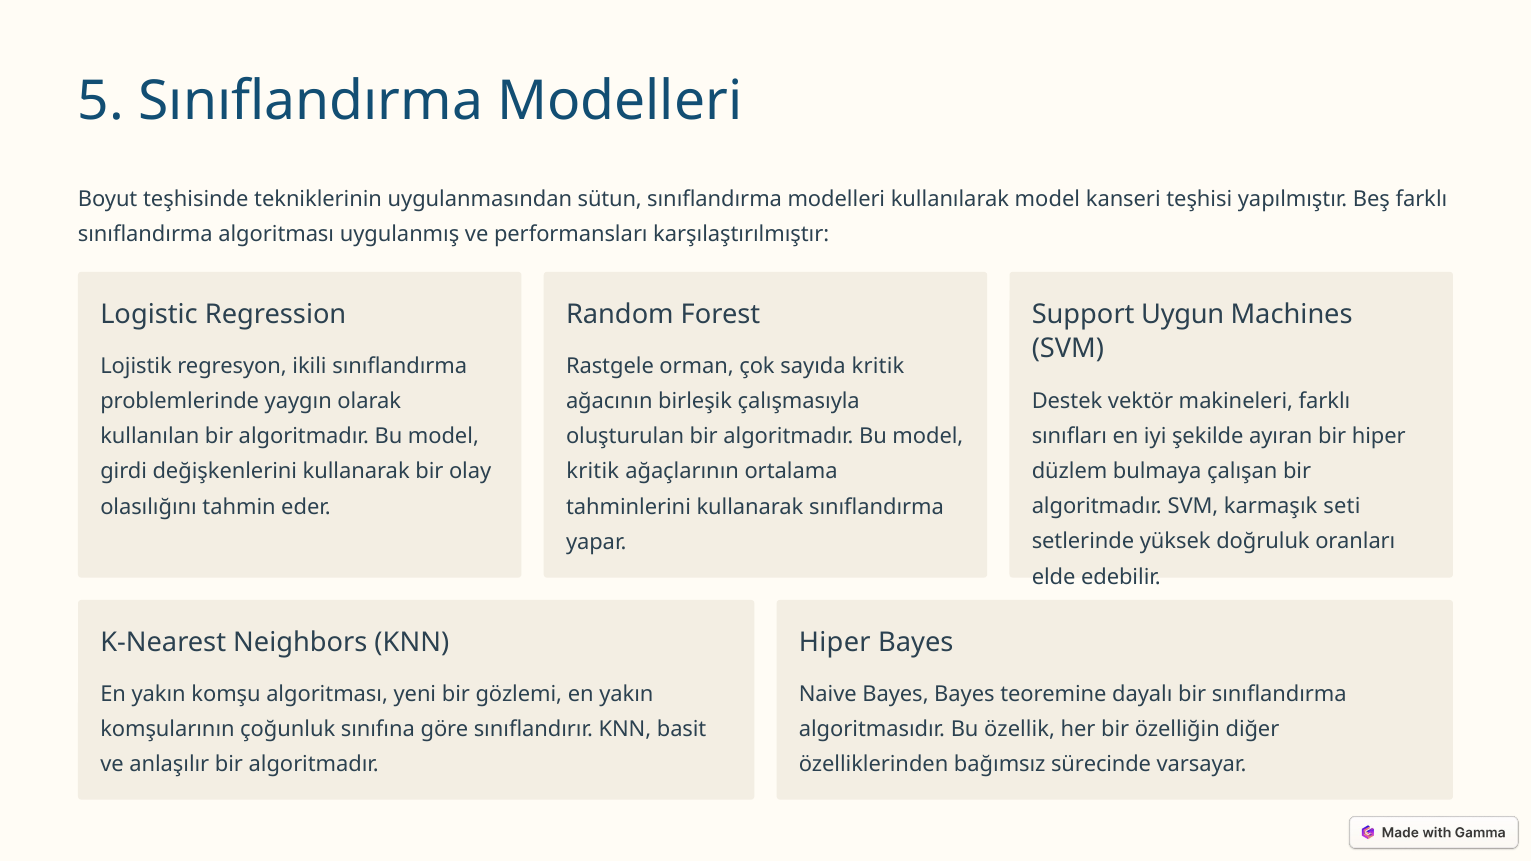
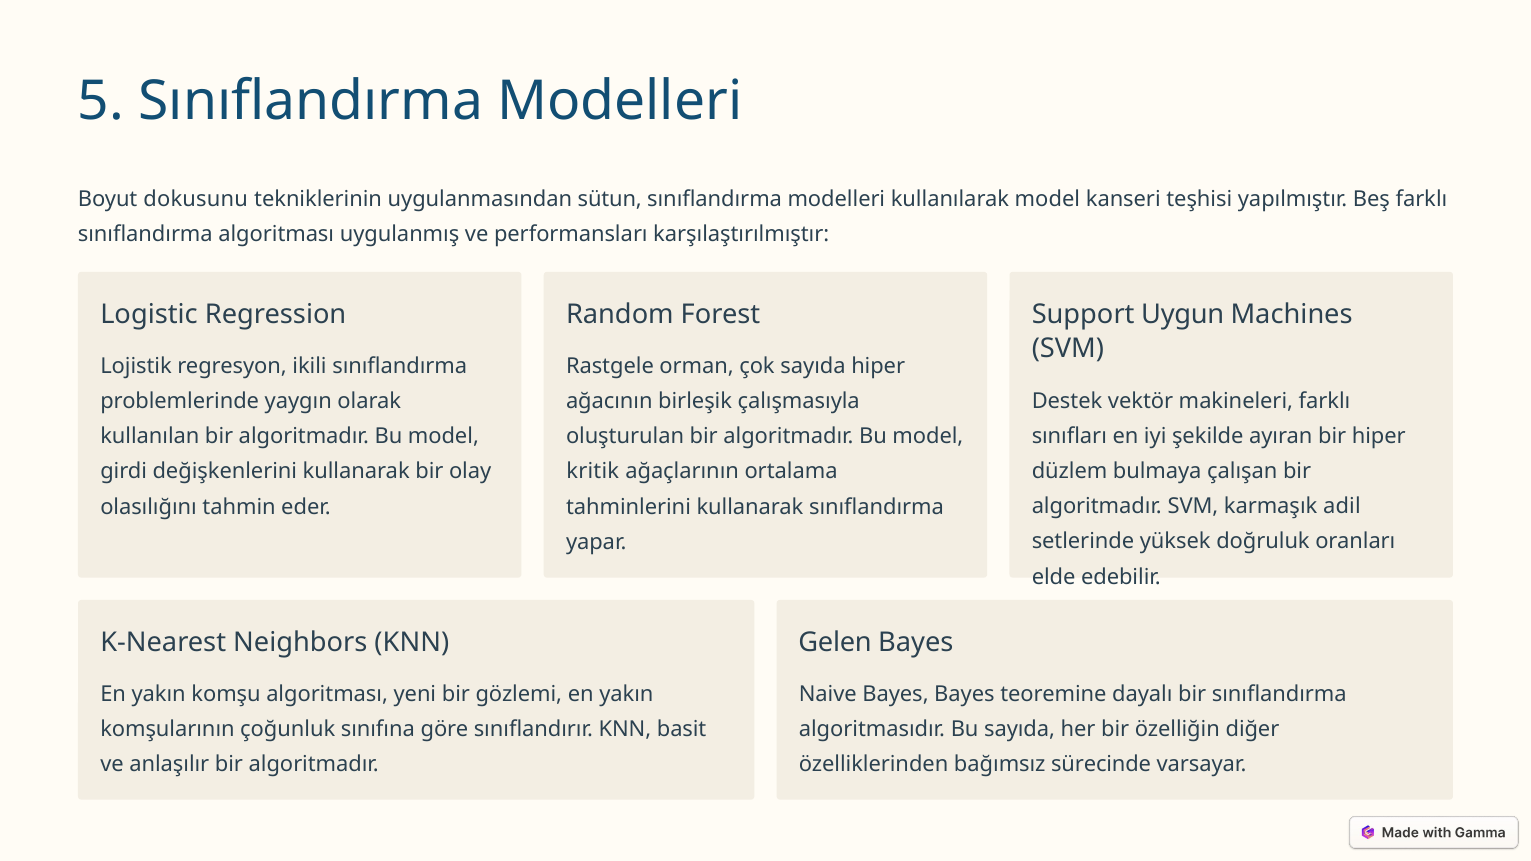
teşhisinde: teşhisinde -> dokusunu
sayıda kritik: kritik -> hiper
seti: seti -> adil
Hiper at (835, 642): Hiper -> Gelen
Bu özellik: özellik -> sayıda
